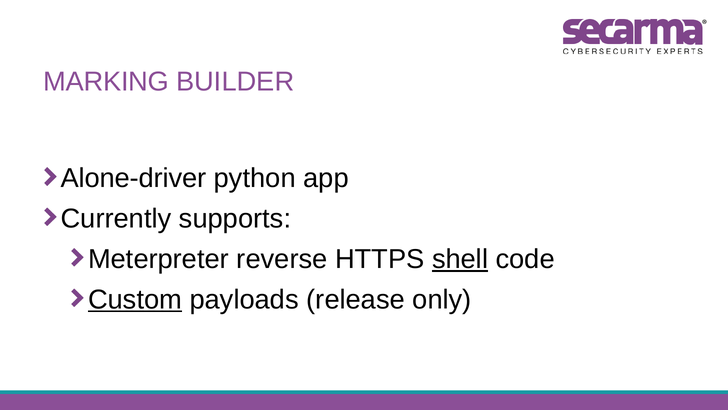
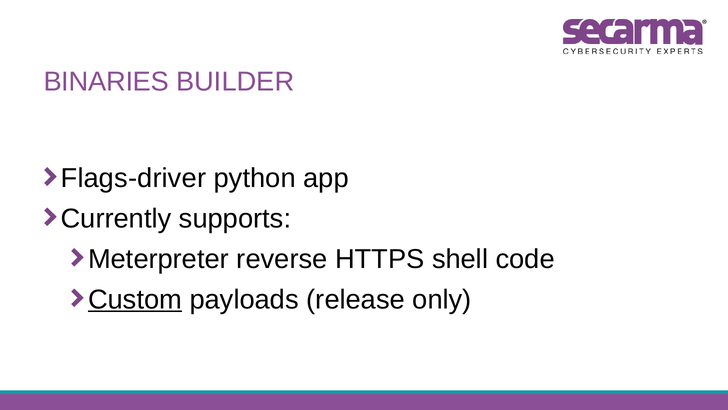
MARKING: MARKING -> BINARIES
Alone-driver: Alone-driver -> Flags-driver
shell underline: present -> none
